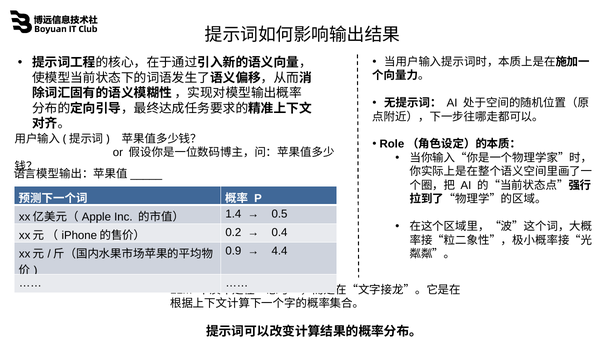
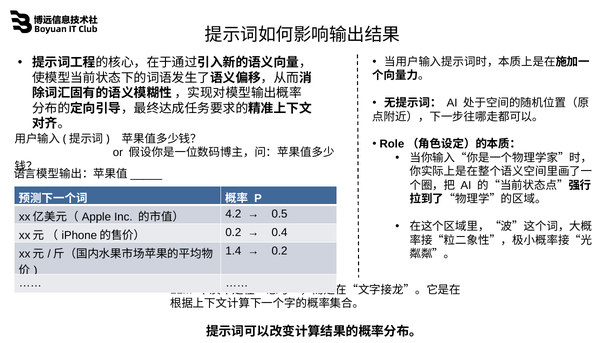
1.4: 1.4 -> 4.2
0.9: 0.9 -> 1.4
4.4 at (280, 251): 4.4 -> 0.2
